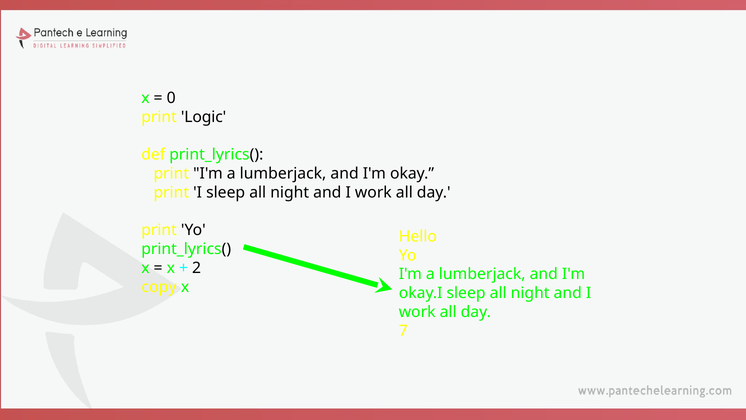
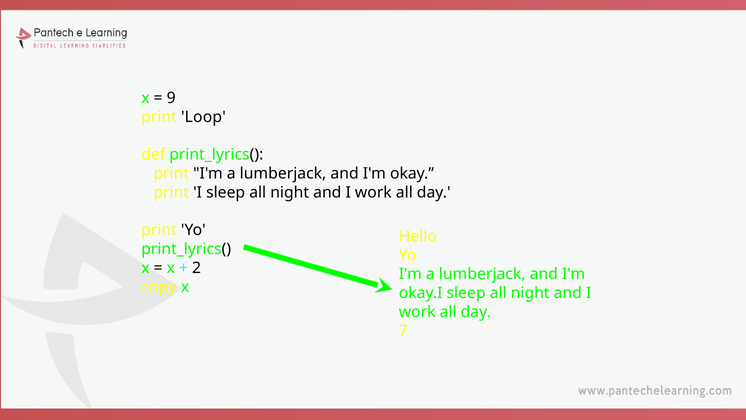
0: 0 -> 9
Logic: Logic -> Loop
